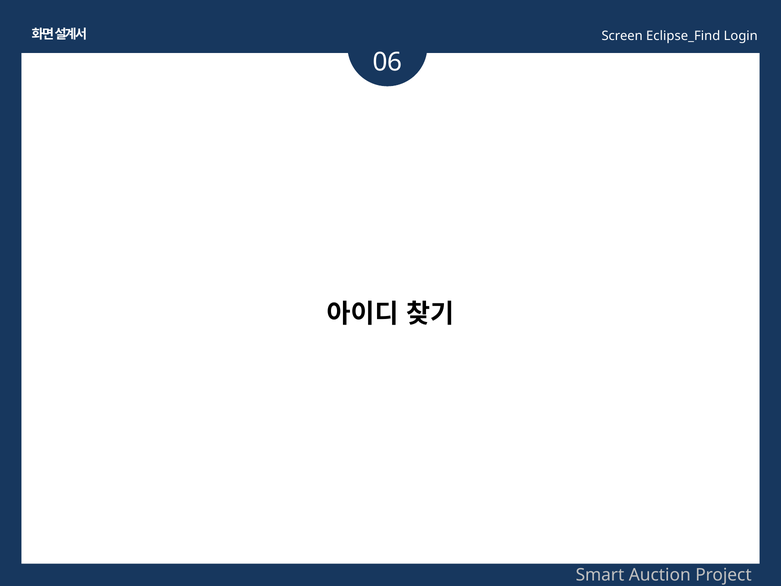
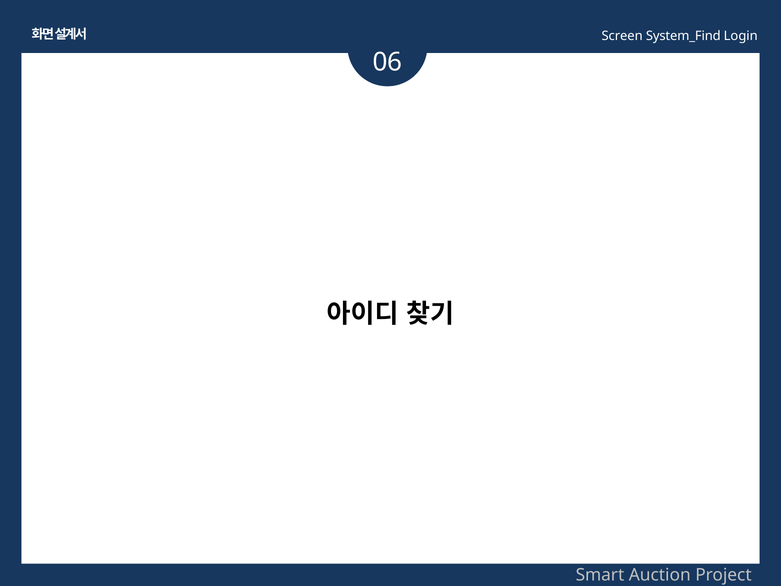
Eclipse_Find: Eclipse_Find -> System_Find
